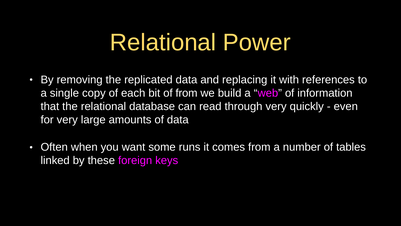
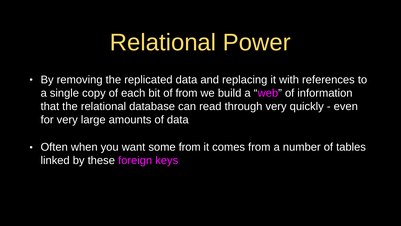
some runs: runs -> from
